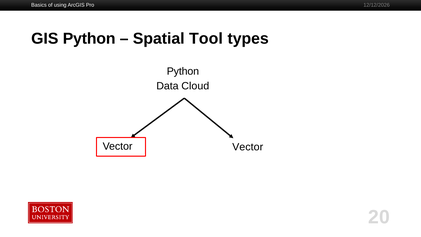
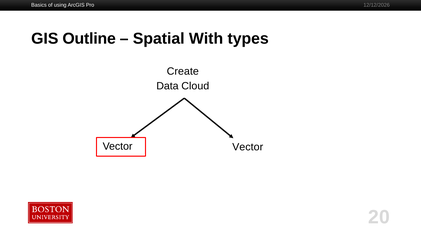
GIS Python: Python -> Outline
Tool: Tool -> With
Python at (183, 71): Python -> Create
